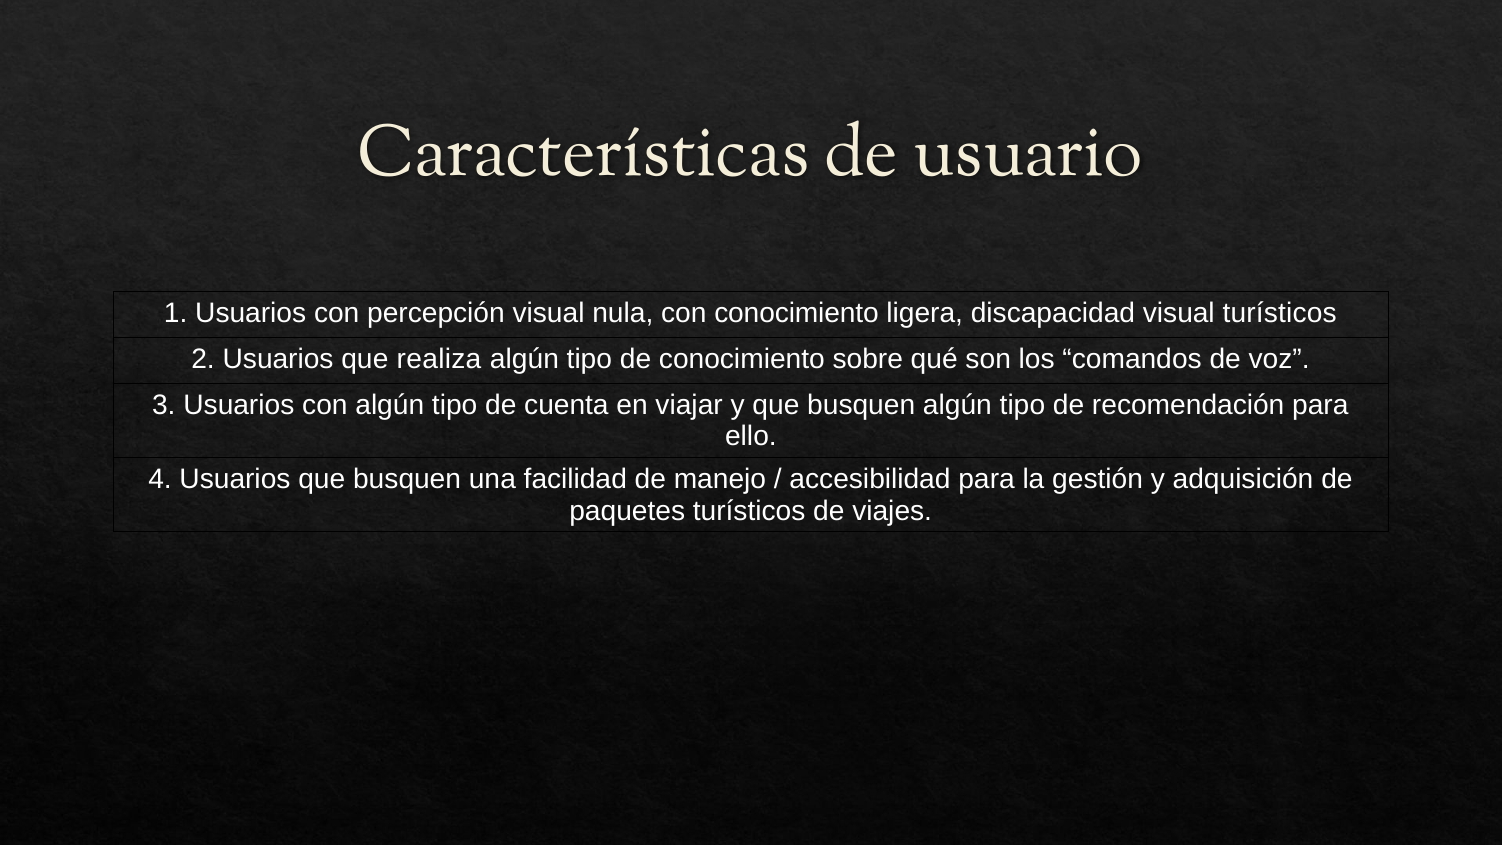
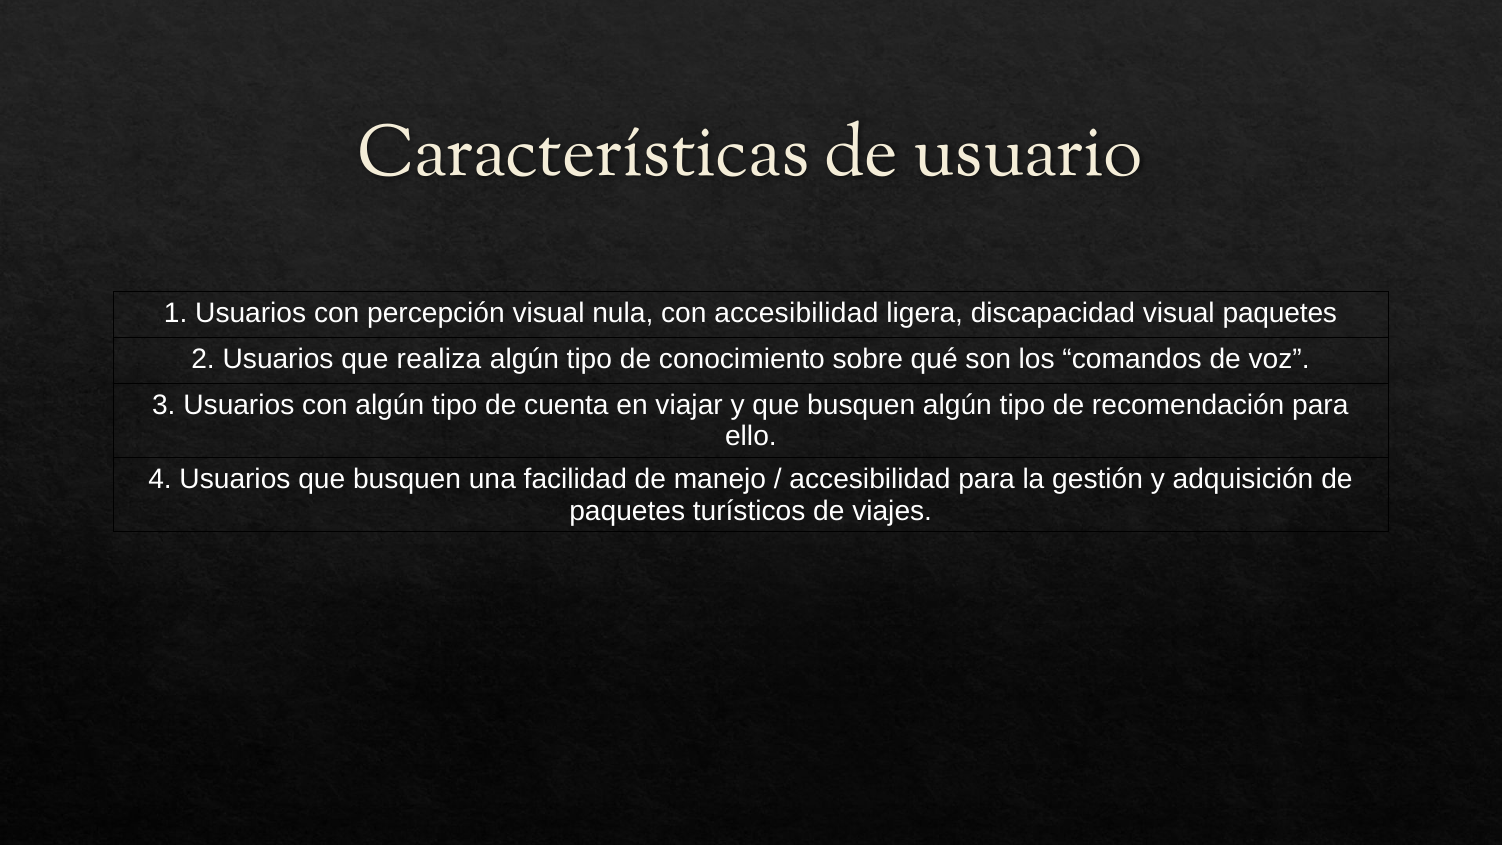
con conocimiento: conocimiento -> accesibilidad
visual turísticos: turísticos -> paquetes
